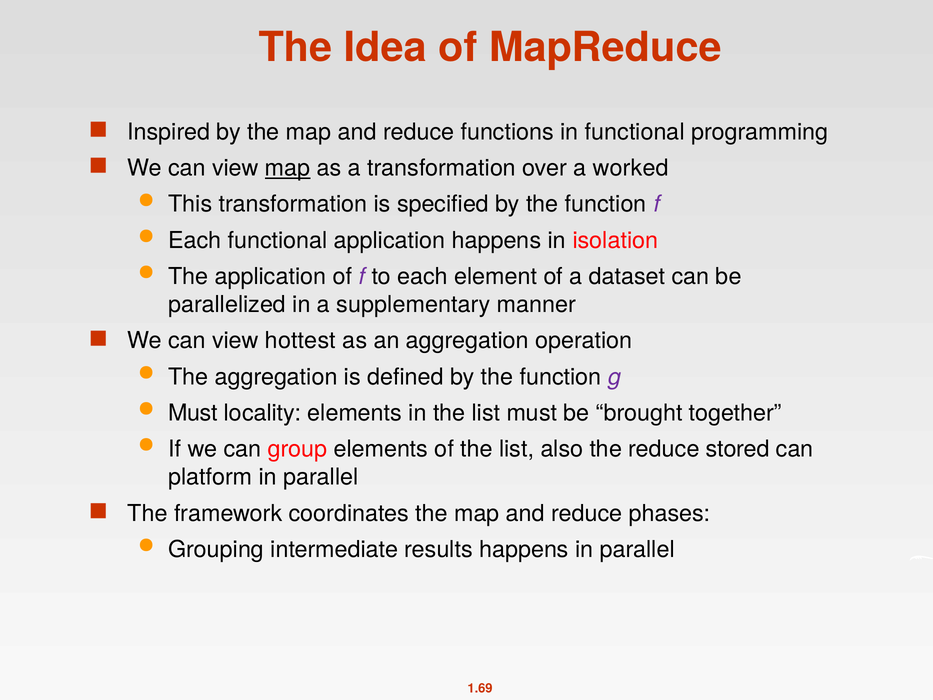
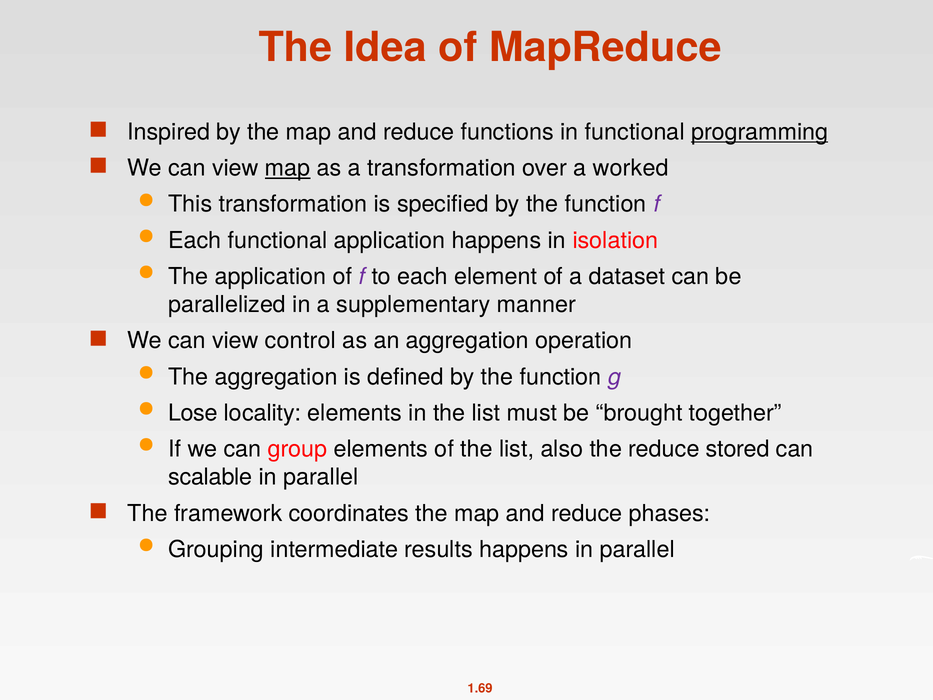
programming underline: none -> present
hottest: hottest -> control
Must at (193, 413): Must -> Lose
platform: platform -> scalable
